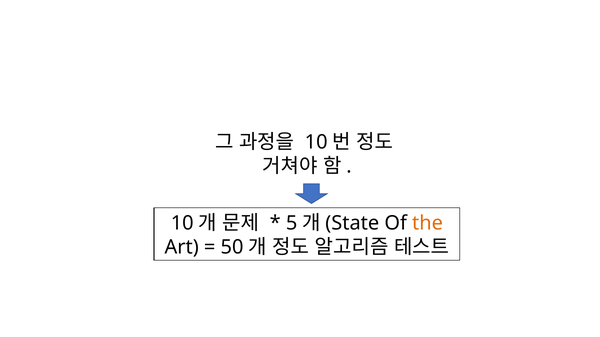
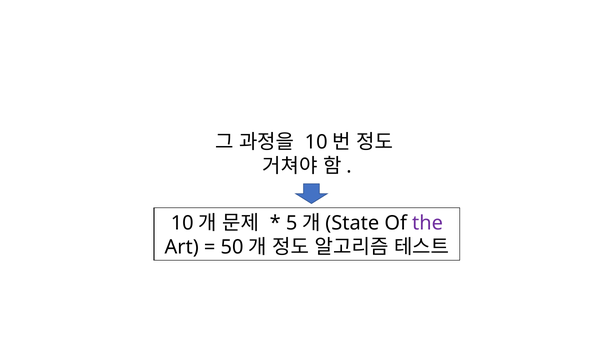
the colour: orange -> purple
